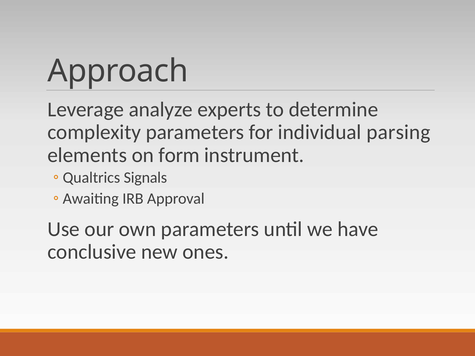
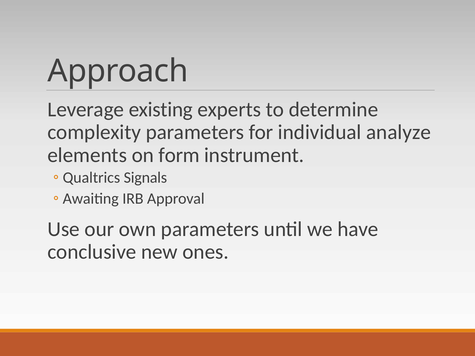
analyze: analyze -> existing
parsing: parsing -> analyze
